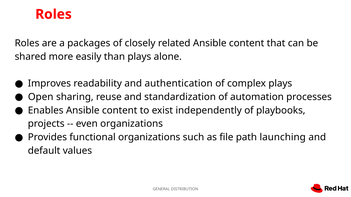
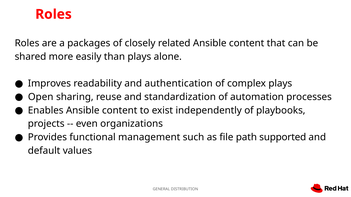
functional organizations: organizations -> management
launching: launching -> supported
